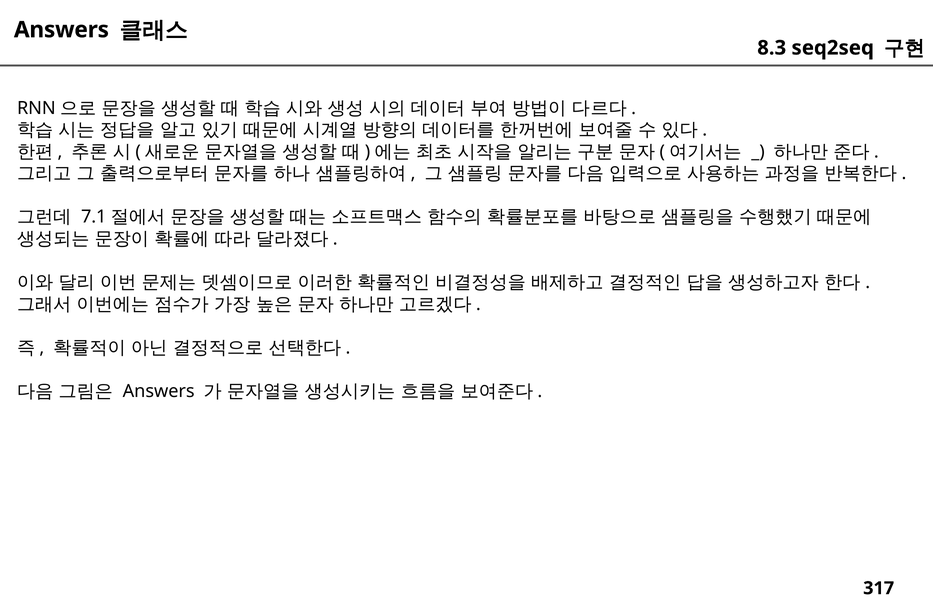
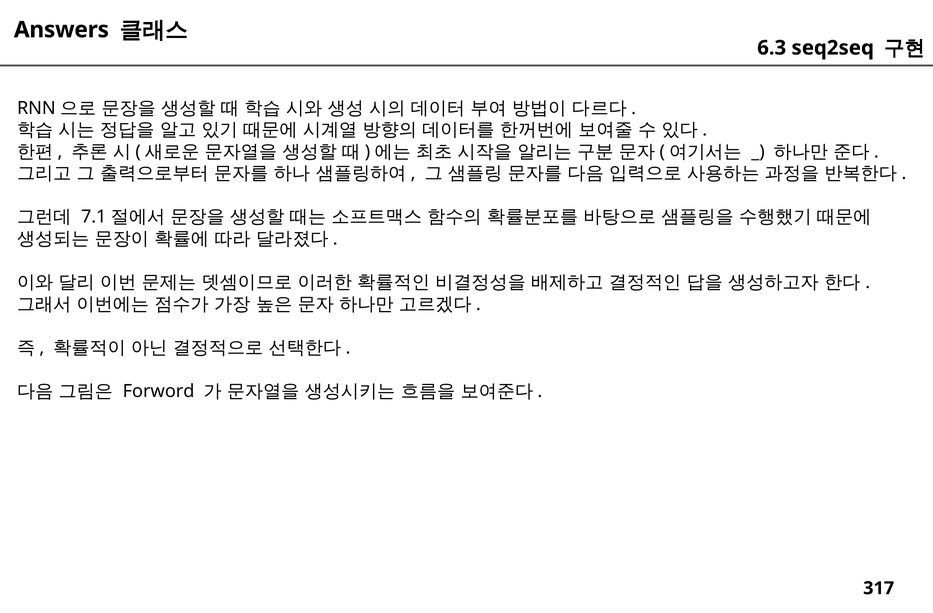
8.3: 8.3 -> 6.3
Answers at (159, 391): Answers -> Forword
